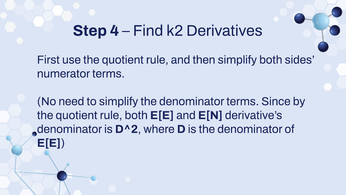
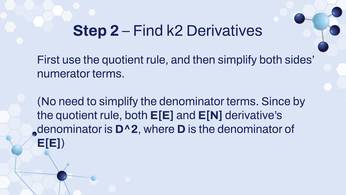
4: 4 -> 2
